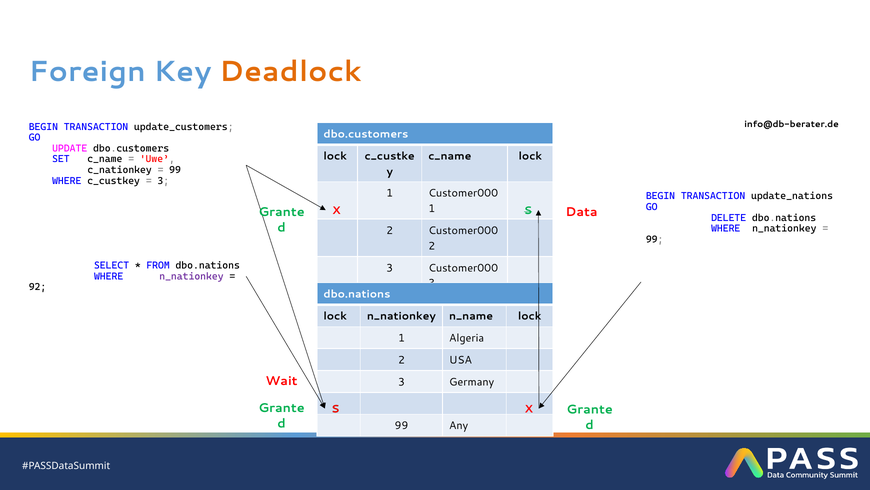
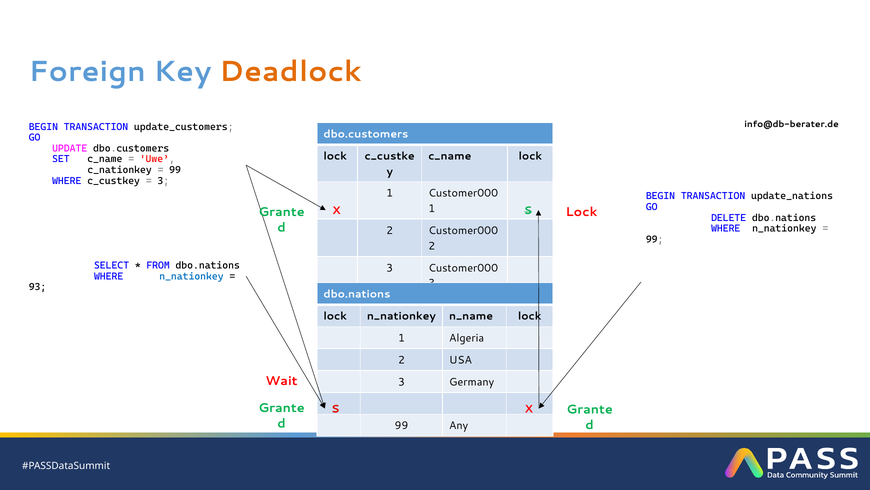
Data at (582, 212): Data -> Lock
n_nationkey at (191, 276) colour: purple -> blue
92: 92 -> 93
